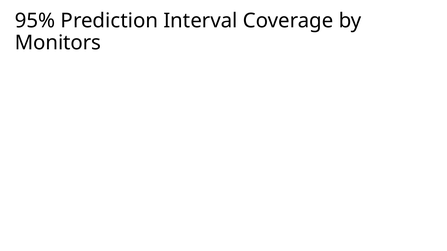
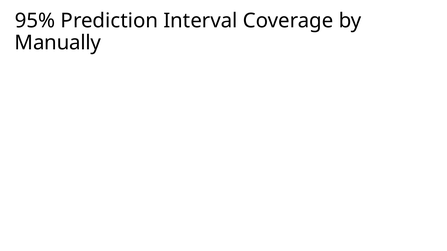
Monitors: Monitors -> Manually
